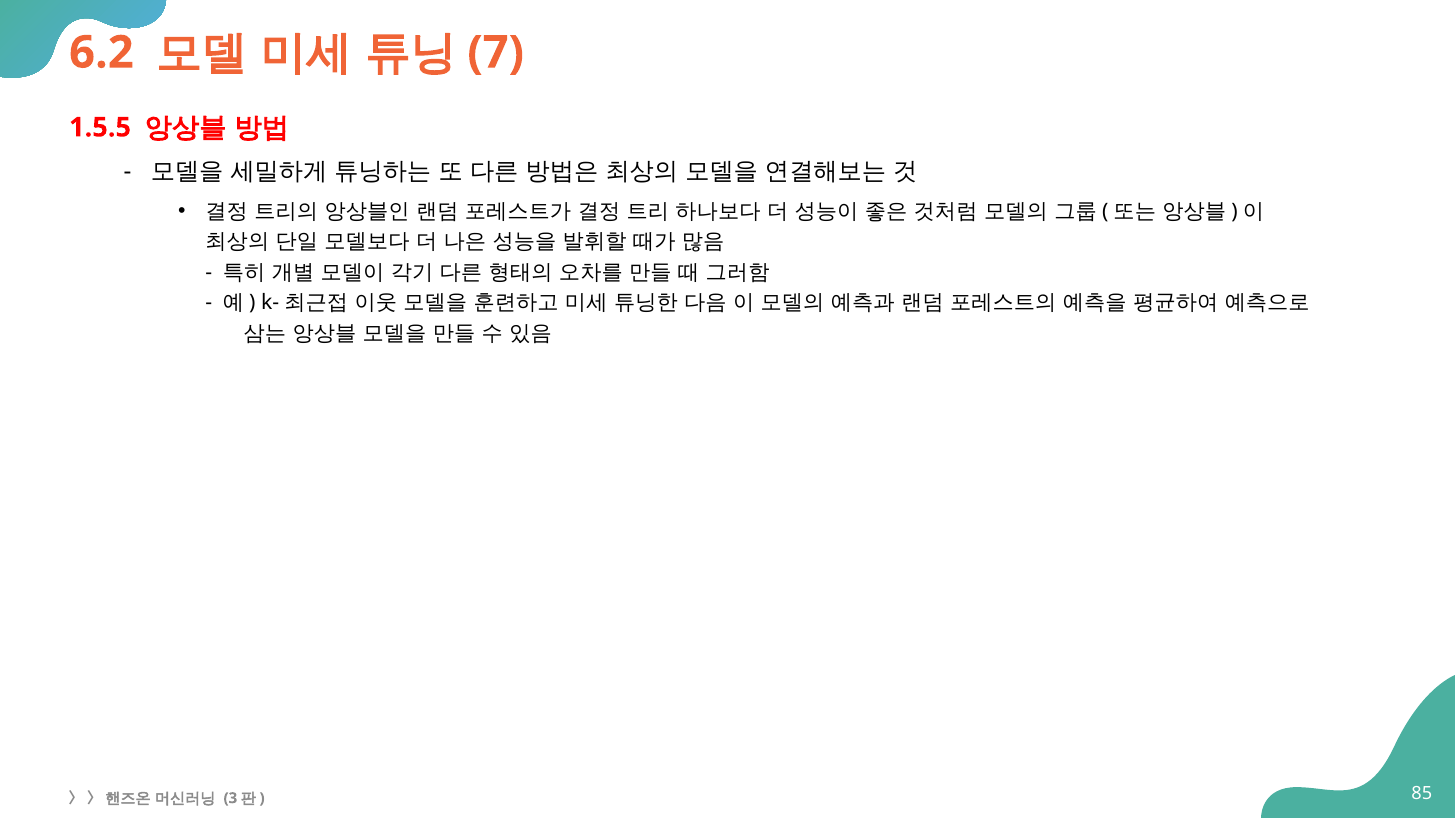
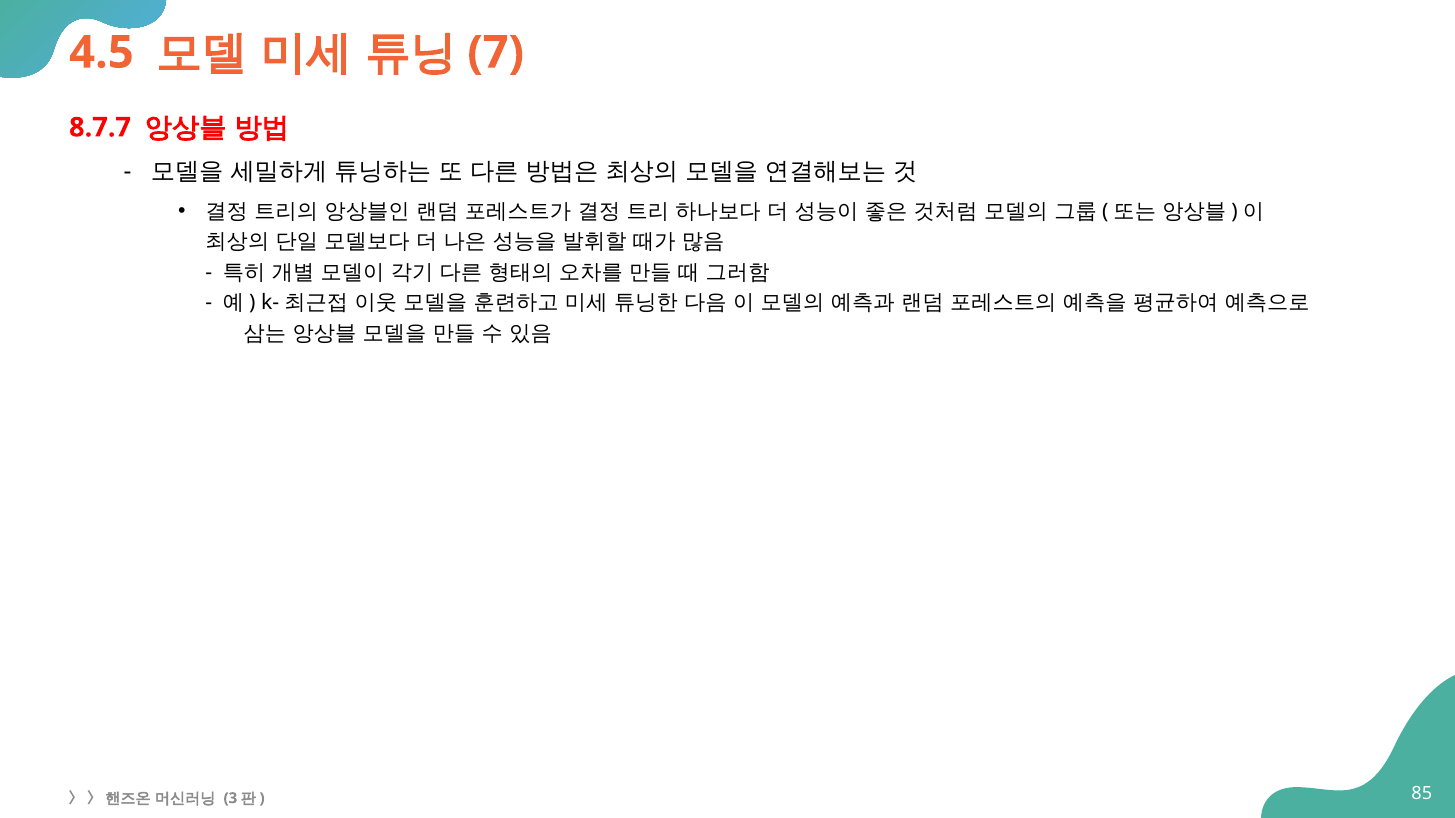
6.2: 6.2 -> 4.5
1.5.5: 1.5.5 -> 8.7.7
